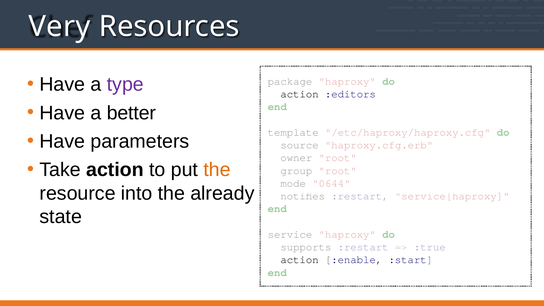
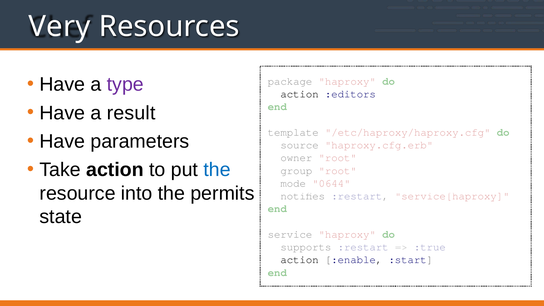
better: better -> result
the at (217, 170) colour: orange -> blue
already: already -> permits
